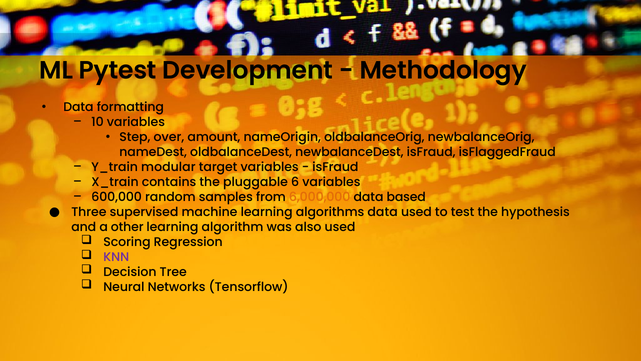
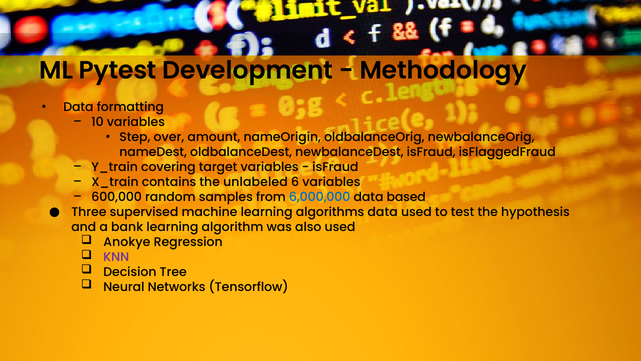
modular: modular -> covering
pluggable: pluggable -> unlabeled
6,000,000 colour: orange -> blue
other: other -> bank
Scoring: Scoring -> Anokye
